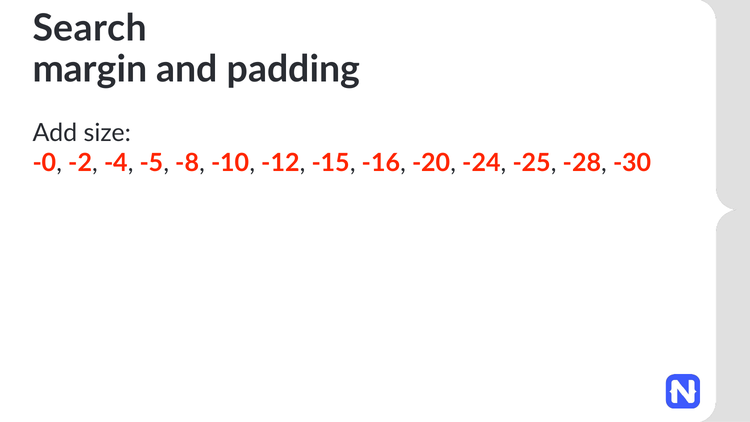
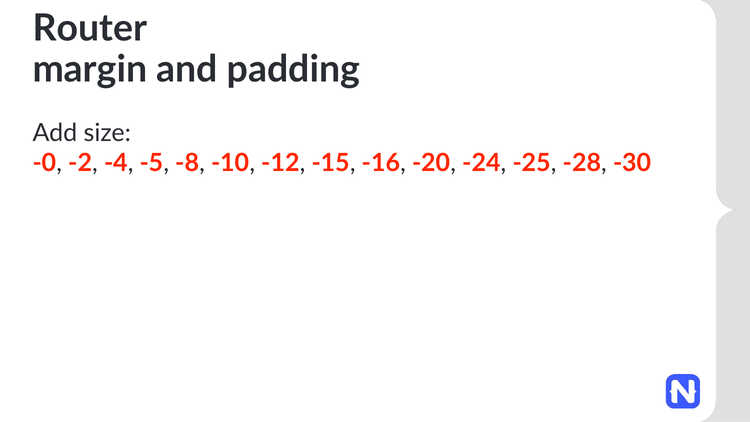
Search: Search -> Router
